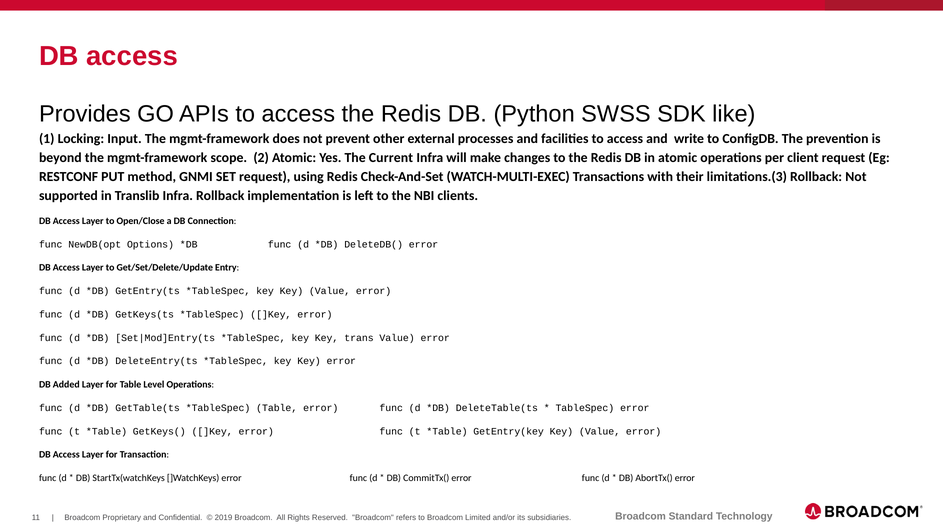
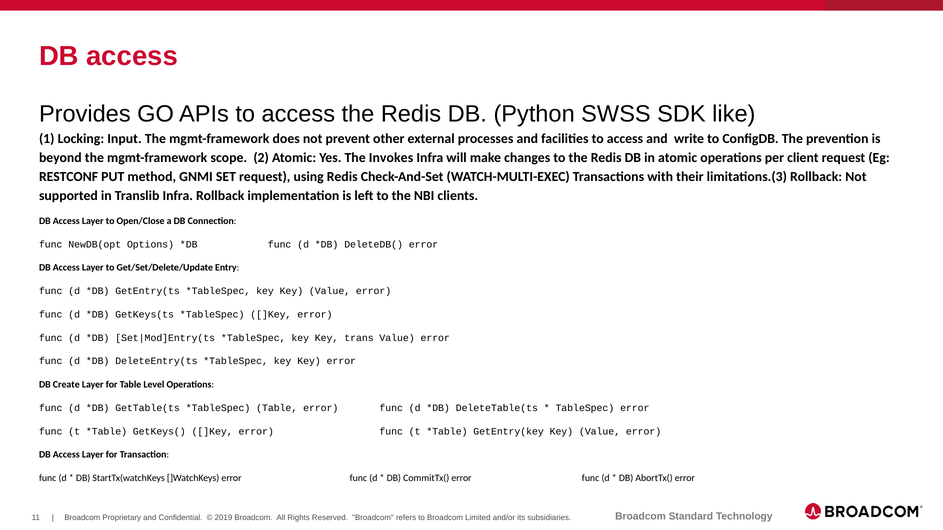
Current: Current -> Invokes
Added: Added -> Create
